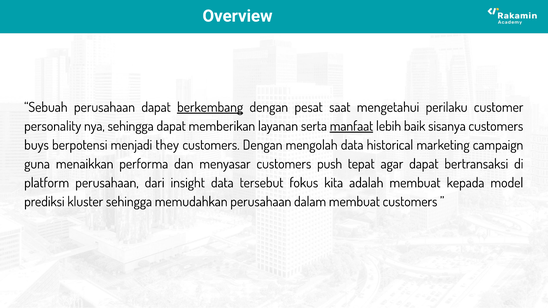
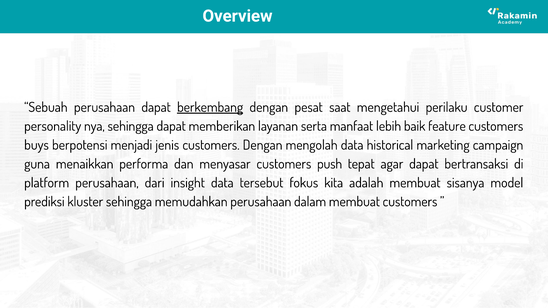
manfaat underline: present -> none
sisanya: sisanya -> feature
they: they -> jenis
kepada: kepada -> sisanya
